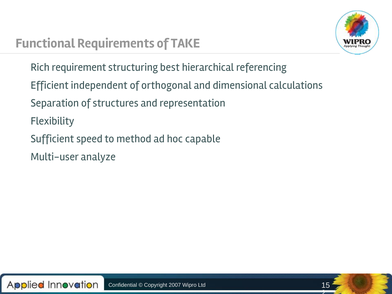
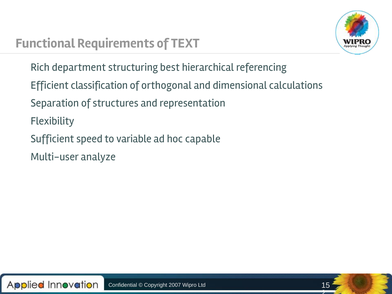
TAKE: TAKE -> TEXT
requirement: requirement -> department
independent: independent -> classification
method: method -> variable
